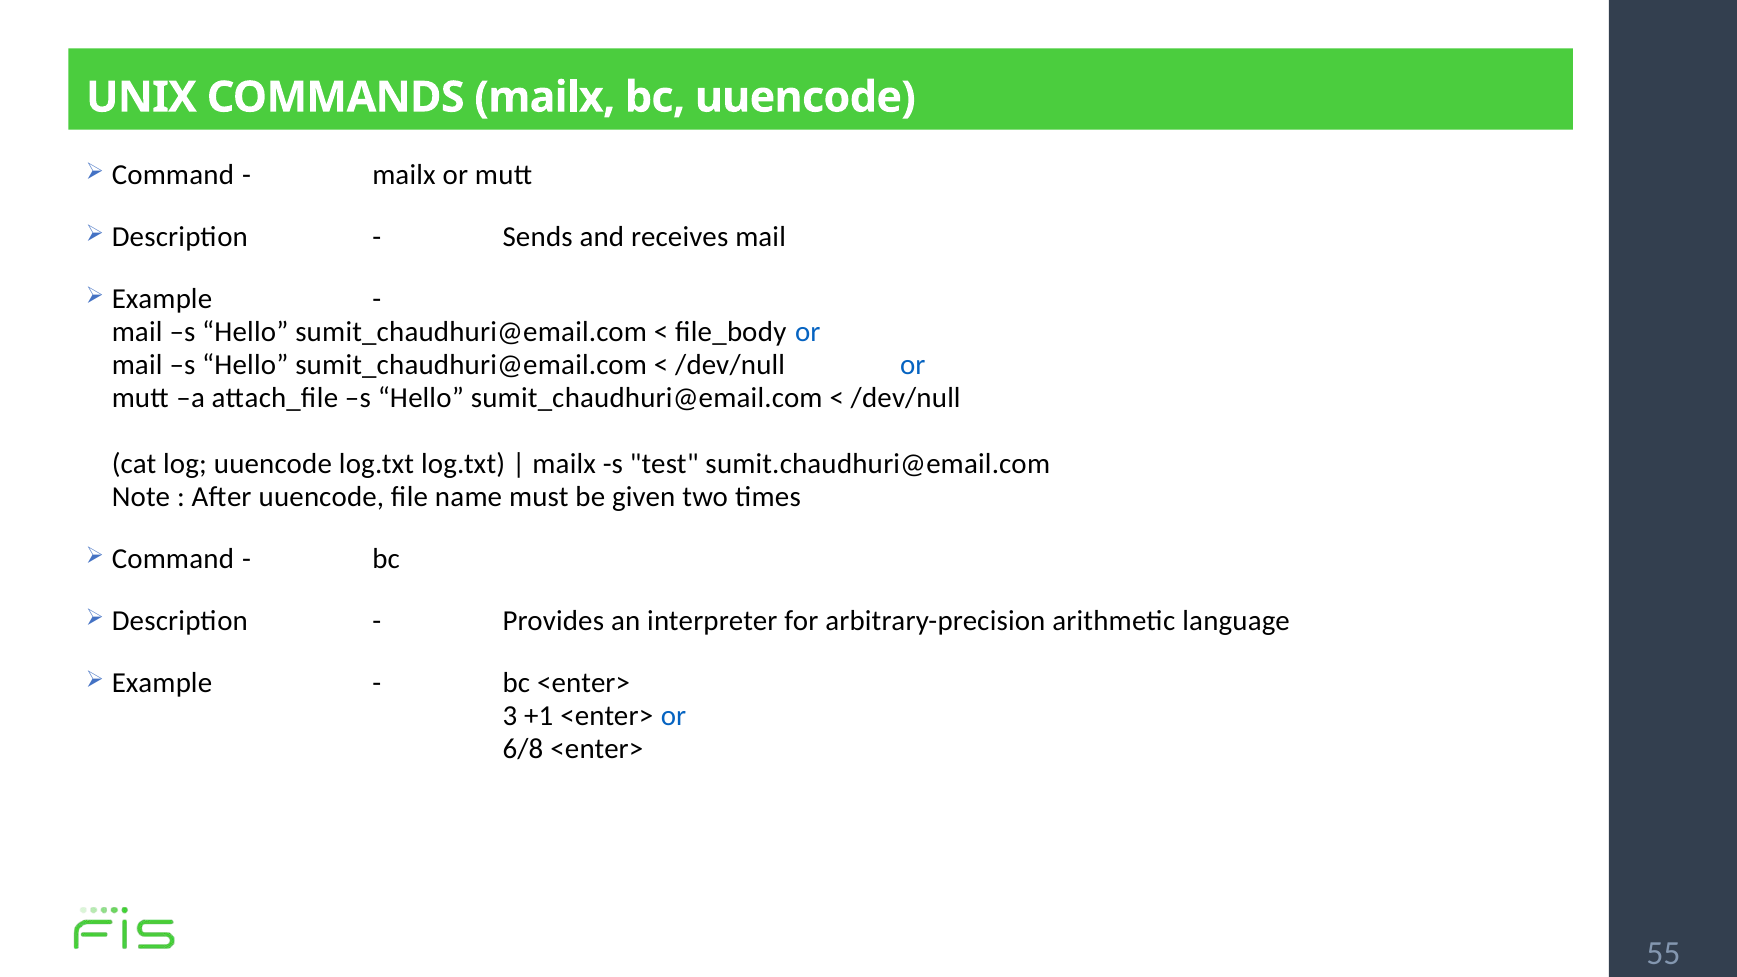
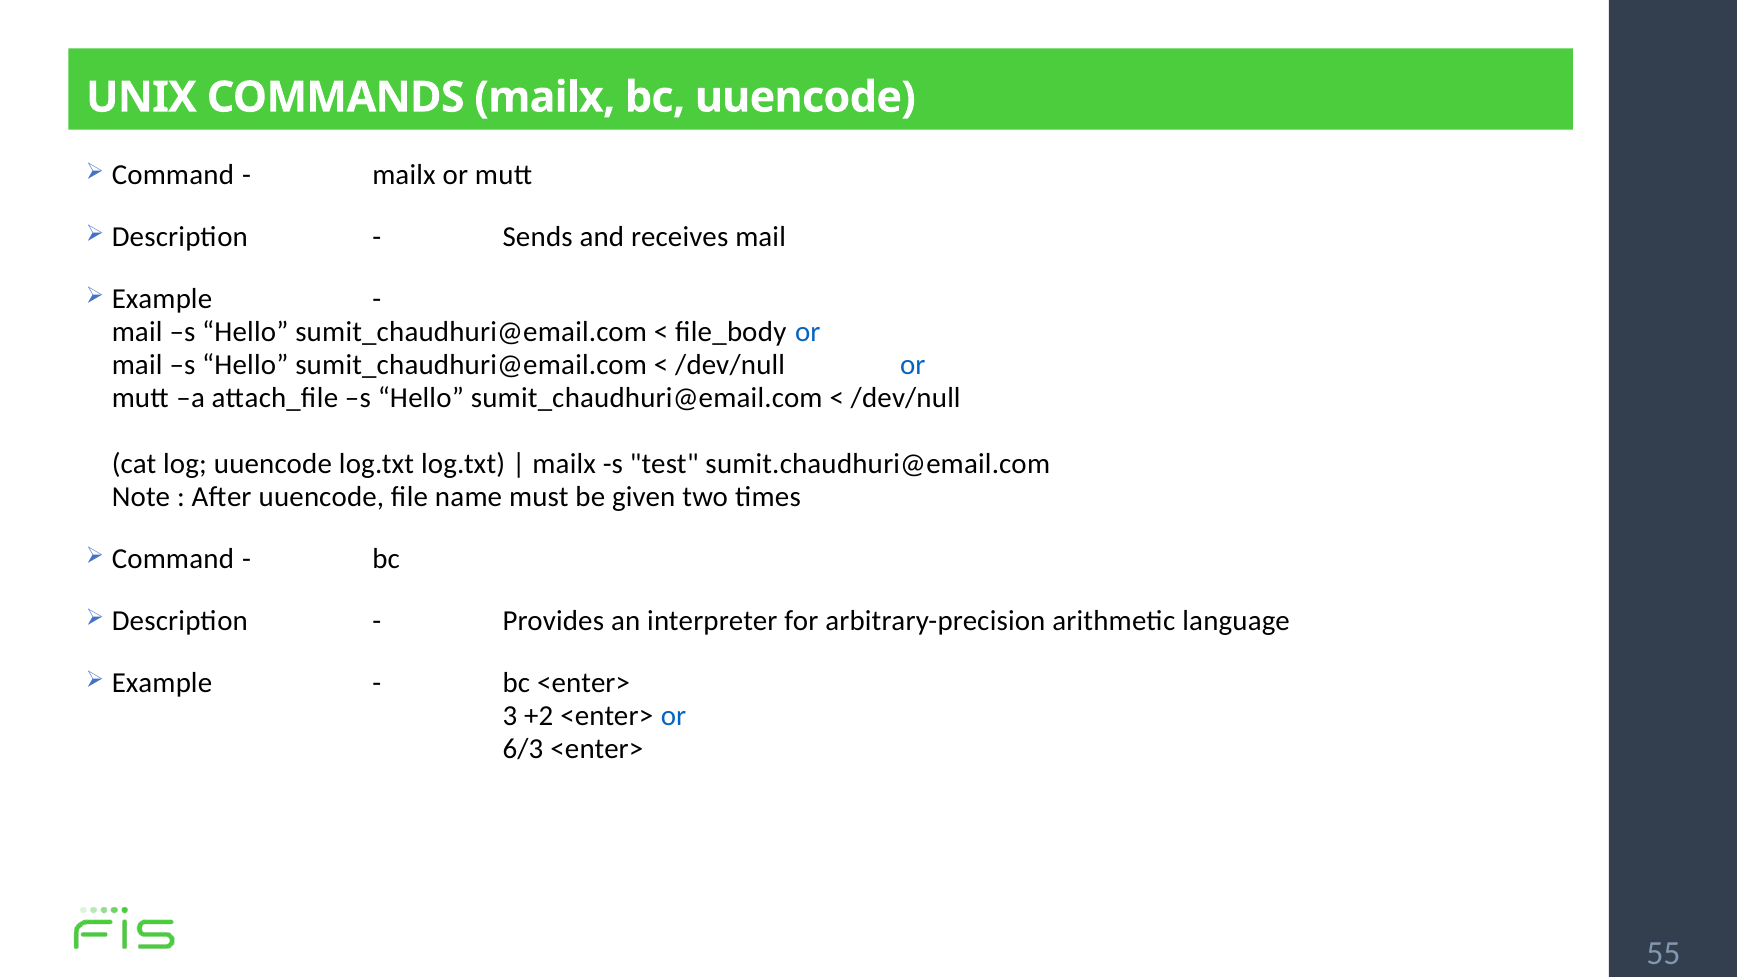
+1: +1 -> +2
6/8: 6/8 -> 6/3
